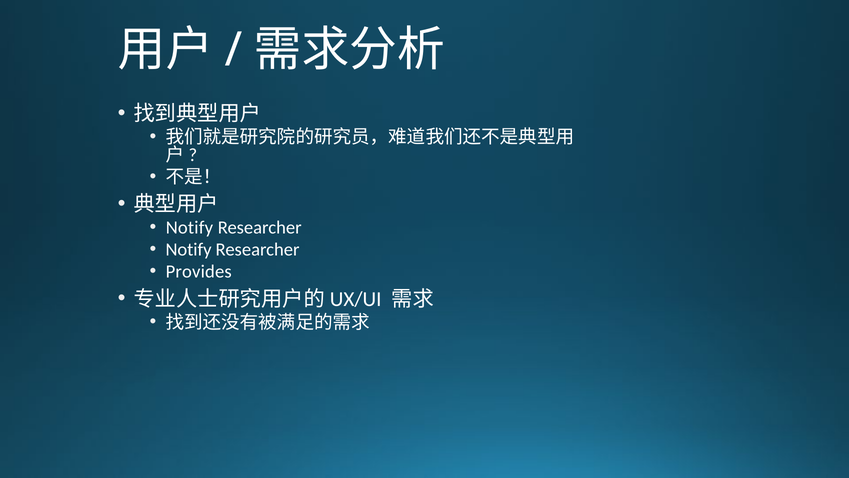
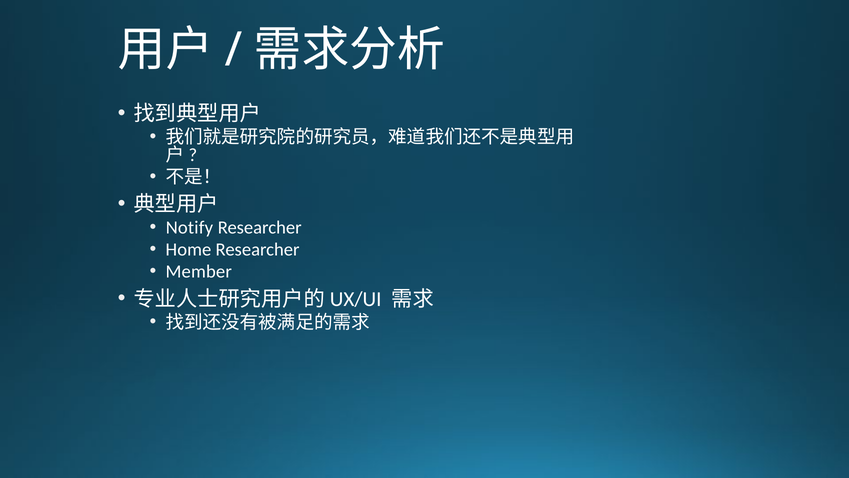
Notify at (189, 250): Notify -> Home
Provides: Provides -> Member
